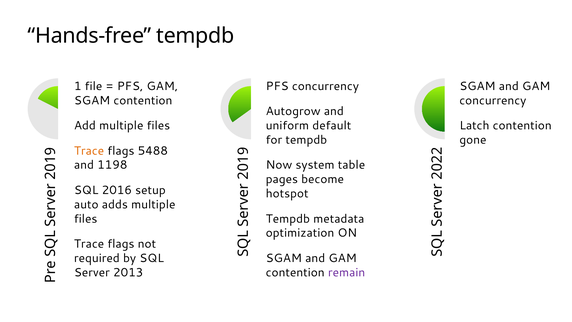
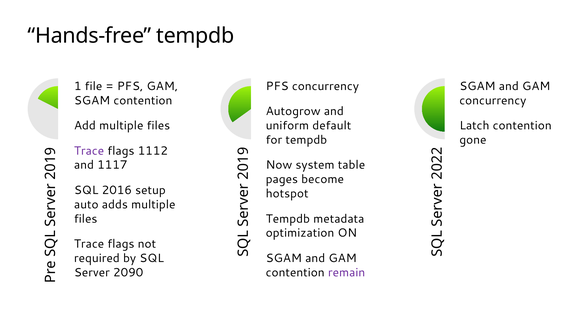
Trace at (89, 151) colour: orange -> purple
5488: 5488 -> 1112
1198: 1198 -> 1117
2013: 2013 -> 2090
